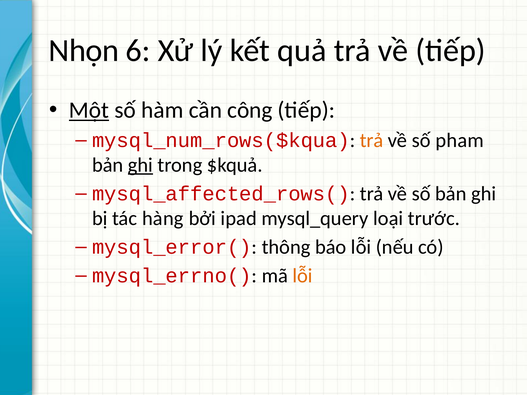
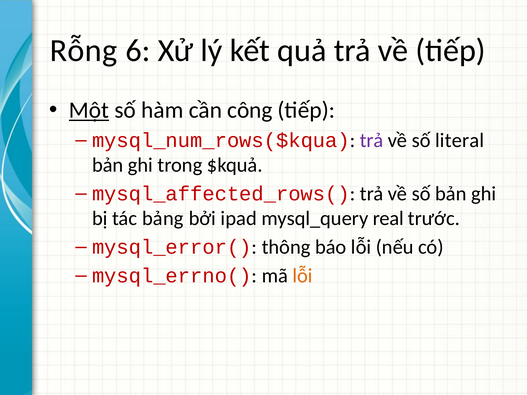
Nhọn: Nhọn -> Rỗng
trả at (372, 141) colour: orange -> purple
pham: pham -> literal
ghi at (140, 165) underline: present -> none
hàng: hàng -> bảng
loại: loại -> real
